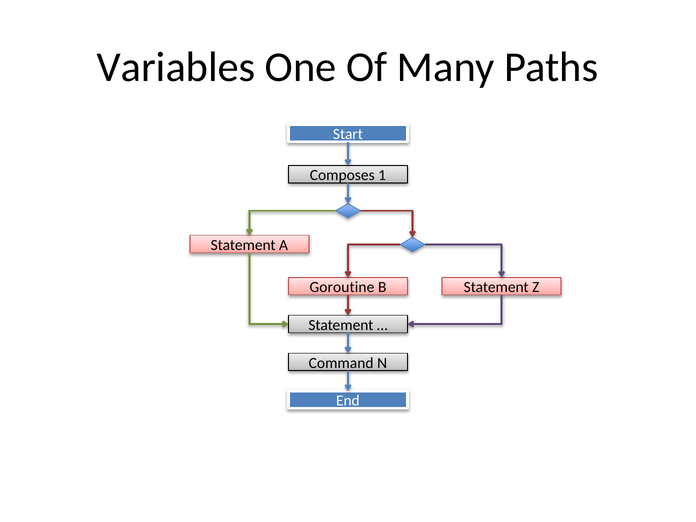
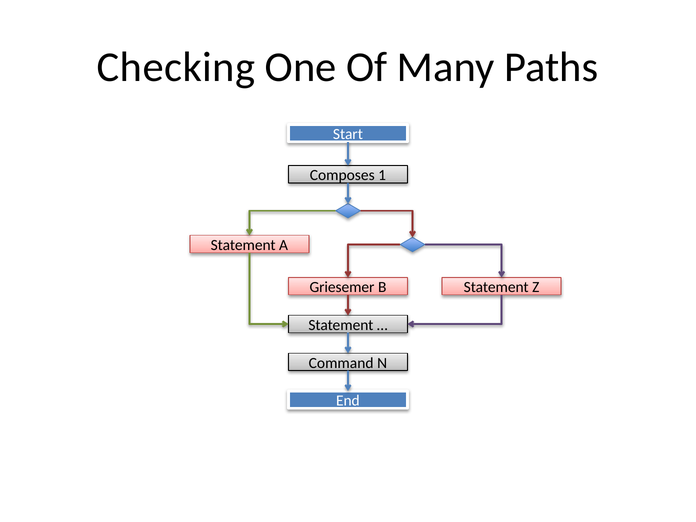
Variables: Variables -> Checking
Goroutine: Goroutine -> Griesemer
